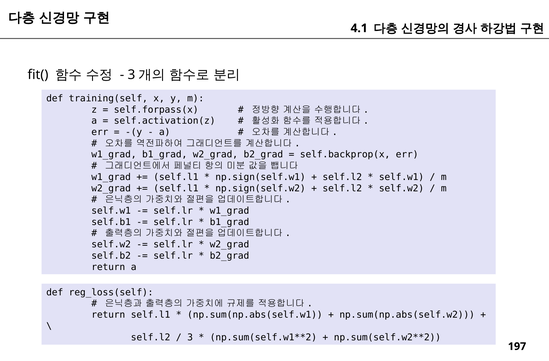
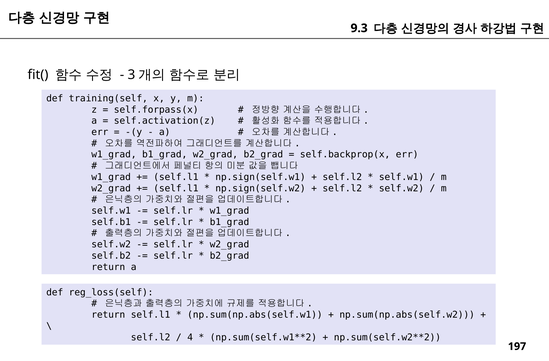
4.1: 4.1 -> 9.3
3: 3 -> 4
